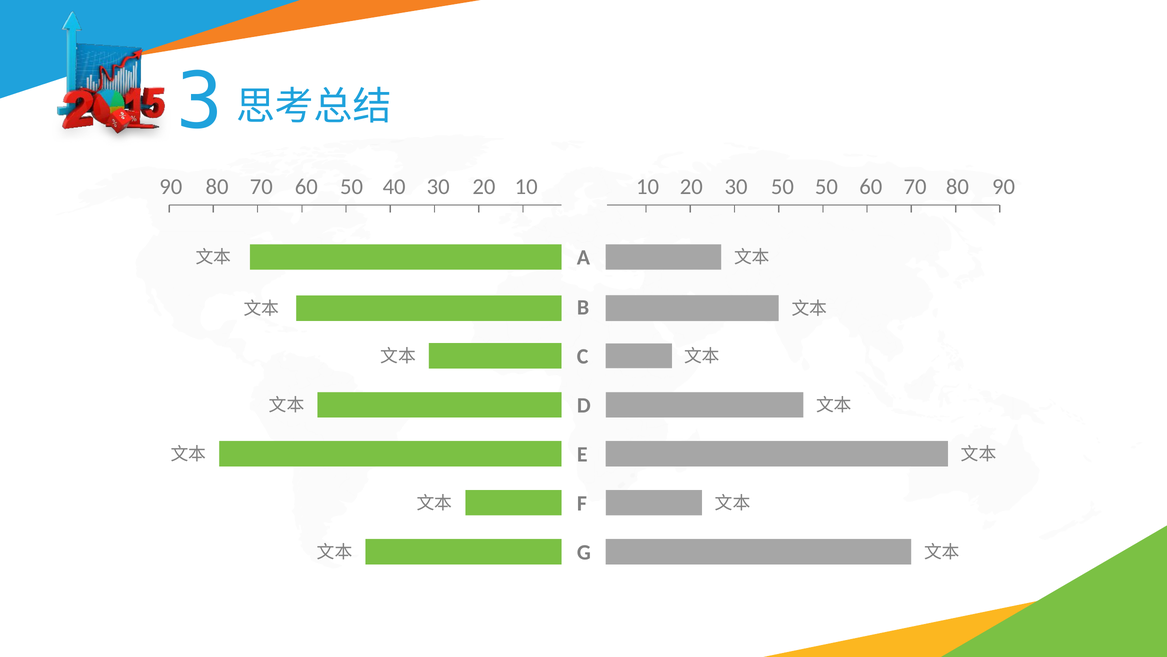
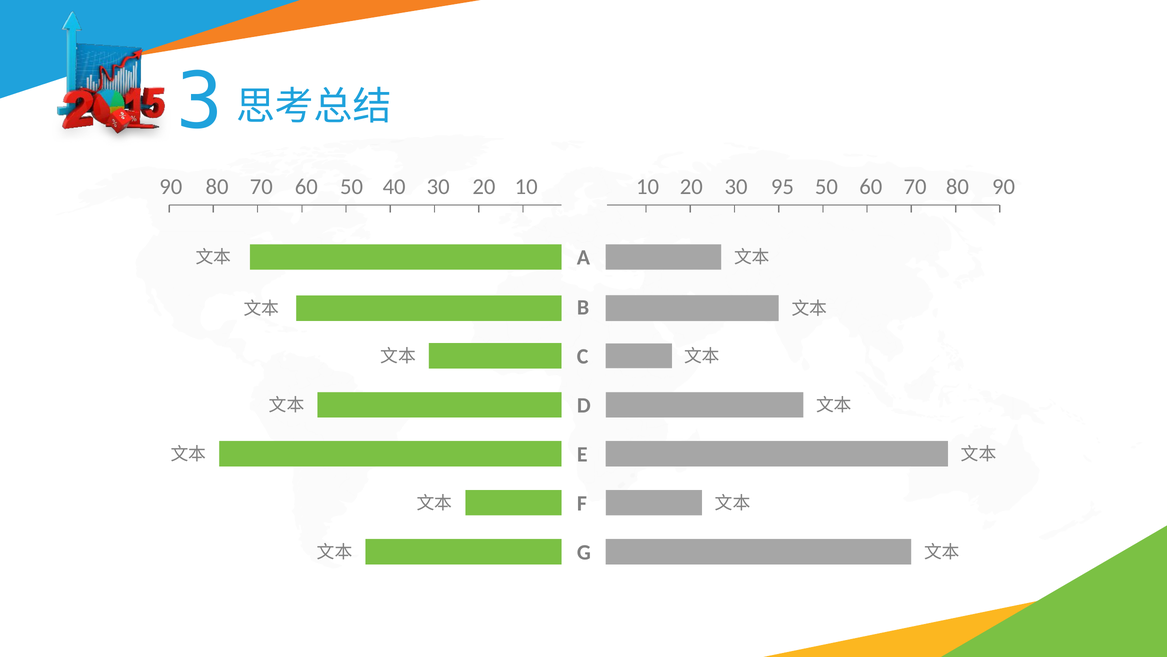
30 50: 50 -> 95
